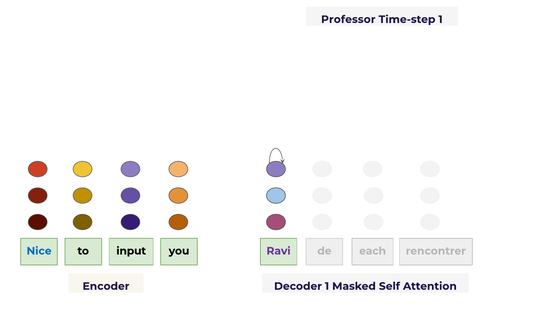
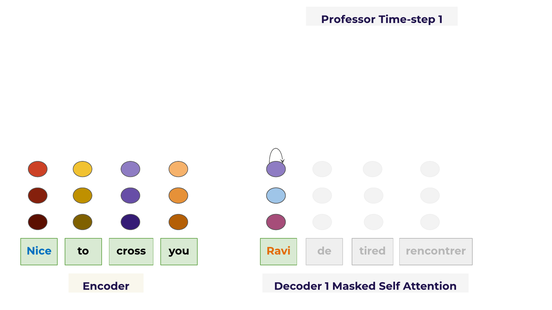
input: input -> cross
Ravi colour: purple -> orange
each: each -> tired
